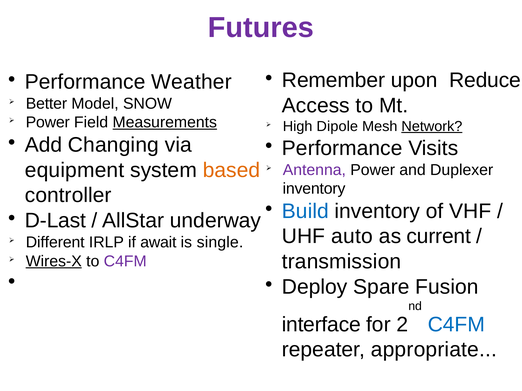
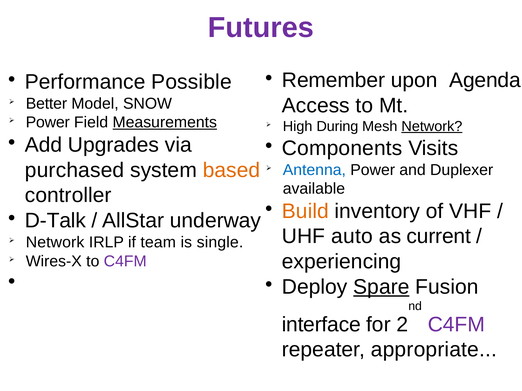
Reduce: Reduce -> Agenda
Weather: Weather -> Possible
Dipole: Dipole -> During
Changing: Changing -> Upgrades
Performance at (342, 148): Performance -> Components
equipment: equipment -> purchased
Antenna colour: purple -> blue
inventory at (314, 189): inventory -> available
Build colour: blue -> orange
D-Last: D-Last -> D-Talk
Different at (55, 243): Different -> Network
await: await -> team
transmission: transmission -> experiencing
Wires-X underline: present -> none
Spare underline: none -> present
C4FM at (456, 325) colour: blue -> purple
